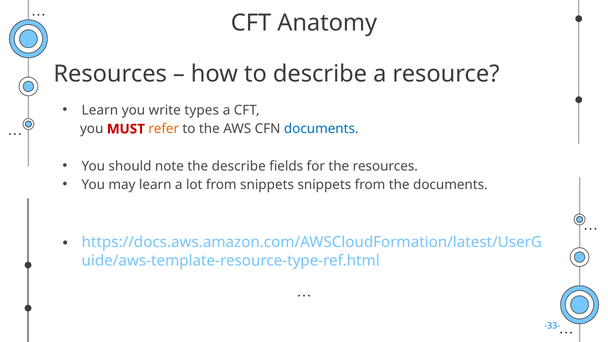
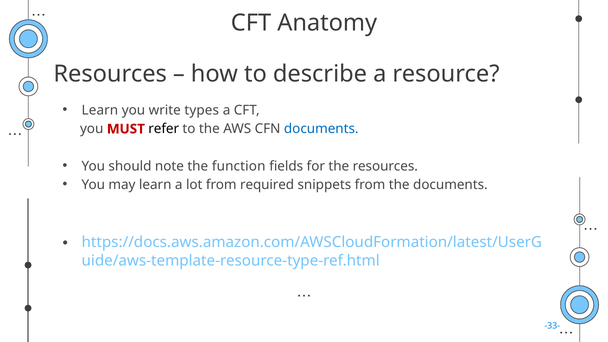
refer colour: orange -> black
the describe: describe -> function
from snippets: snippets -> required
